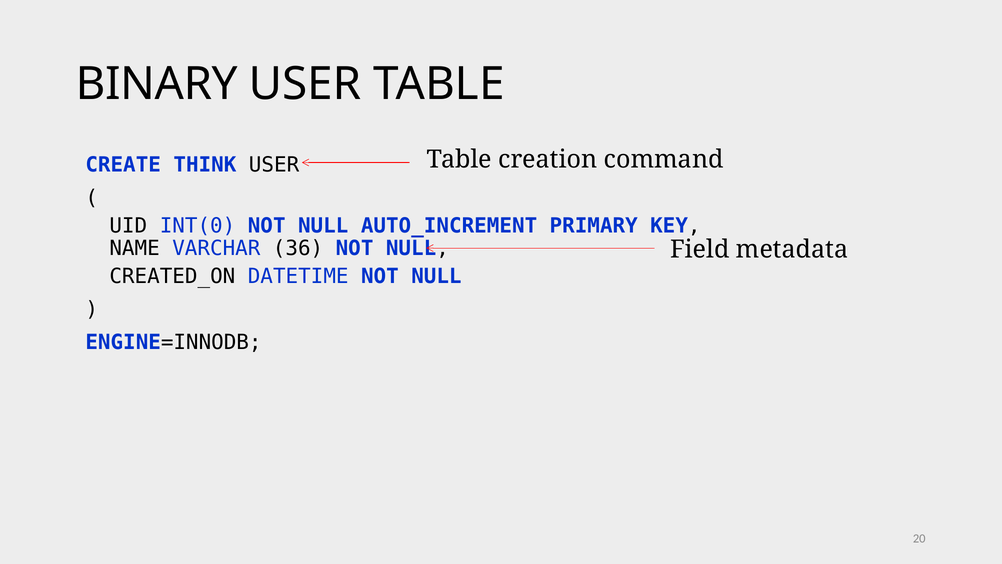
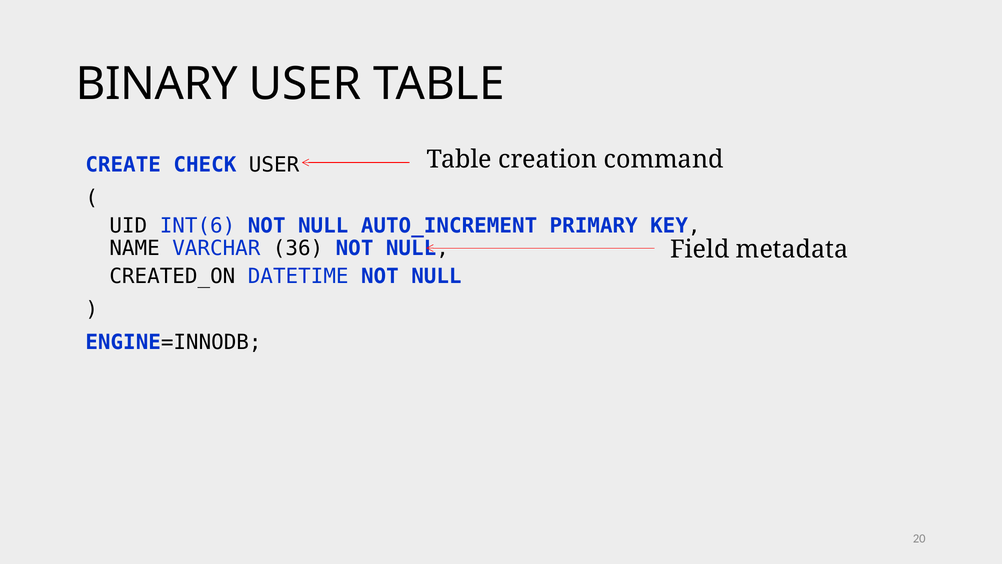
THINK: THINK -> CHECK
INT(0: INT(0 -> INT(6
